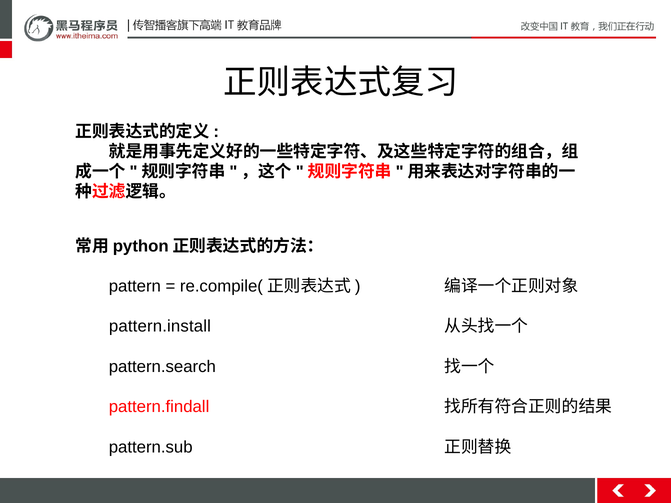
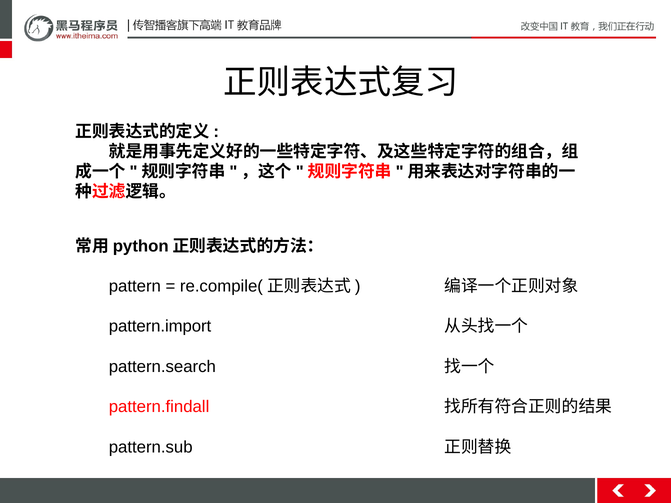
pattern.install: pattern.install -> pattern.import
